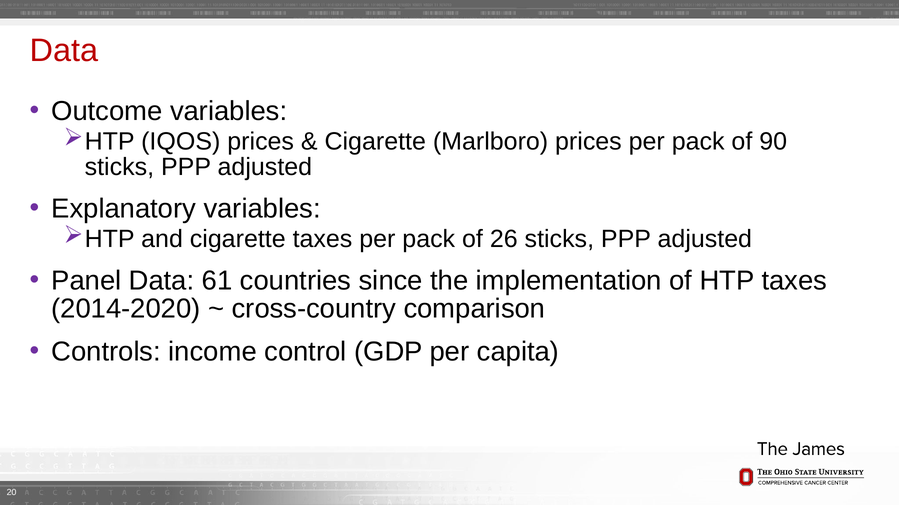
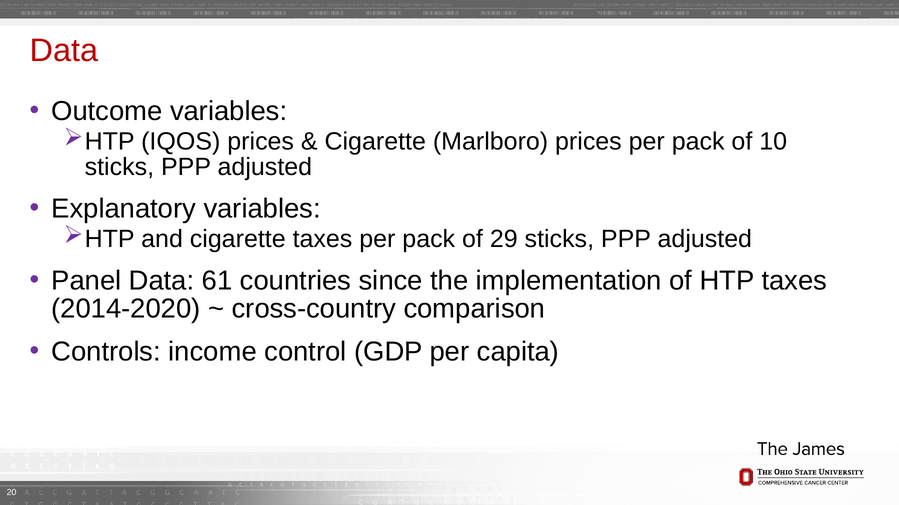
90: 90 -> 10
26: 26 -> 29
